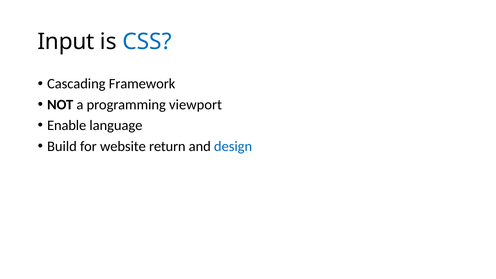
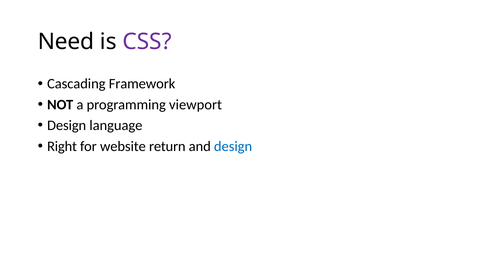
Input: Input -> Need
CSS colour: blue -> purple
Enable at (67, 125): Enable -> Design
Build: Build -> Right
